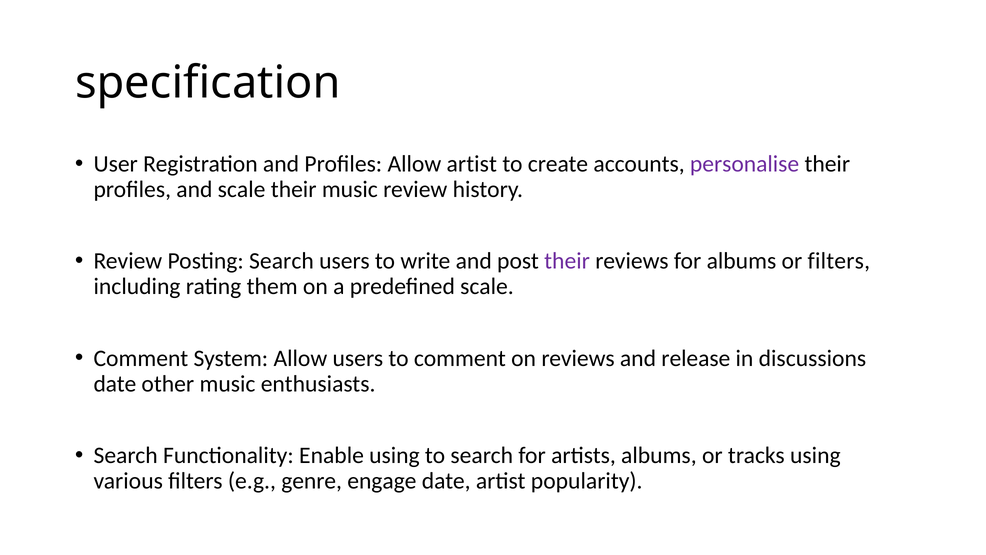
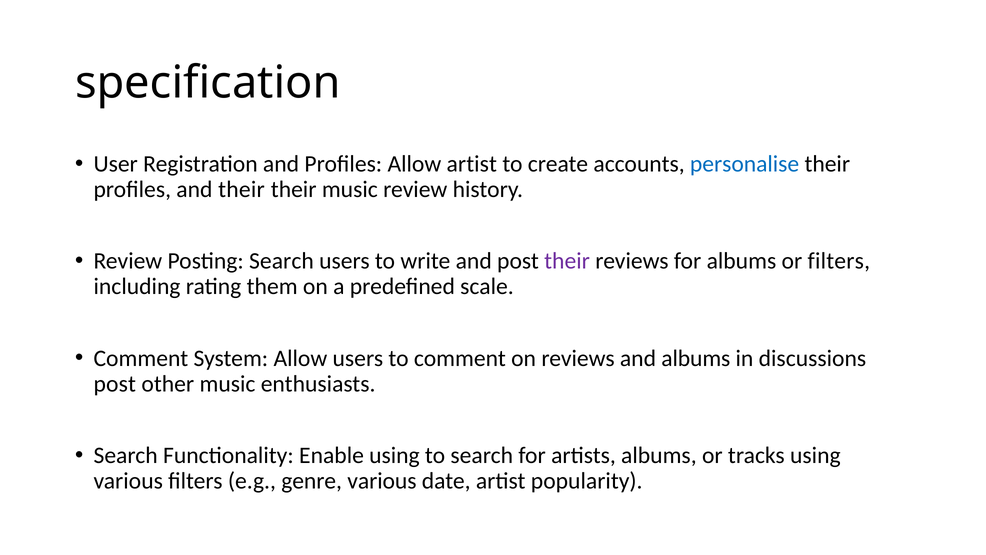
personalise colour: purple -> blue
and scale: scale -> their
and release: release -> albums
date at (115, 383): date -> post
genre engage: engage -> various
